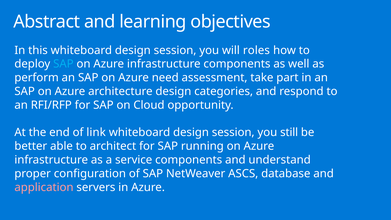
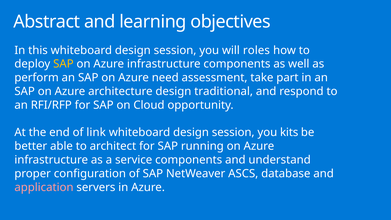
SAP at (63, 64) colour: light blue -> yellow
categories: categories -> traditional
still: still -> kits
